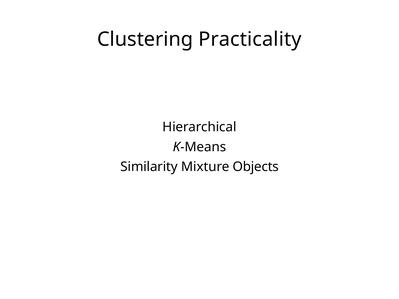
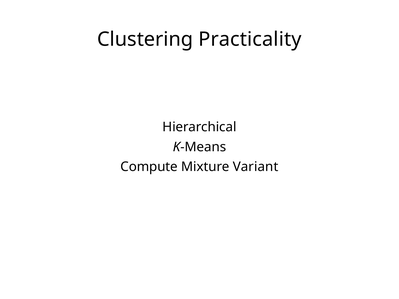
Similarity: Similarity -> Compute
Objects: Objects -> Variant
